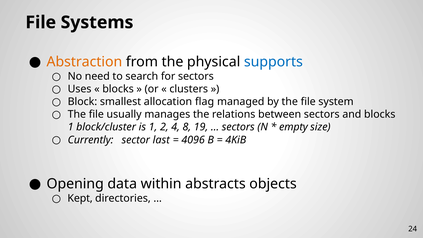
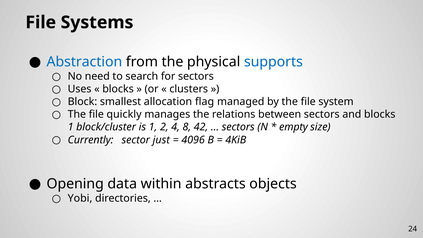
Abstraction colour: orange -> blue
usually: usually -> quickly
19: 19 -> 42
last: last -> just
Kept: Kept -> Yobi
